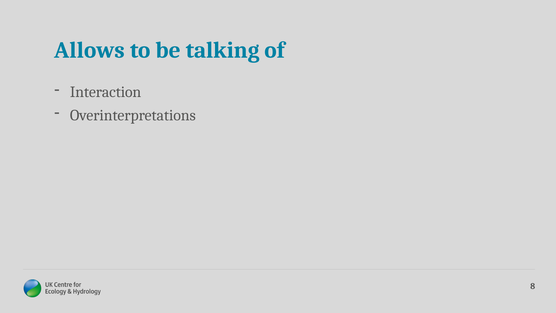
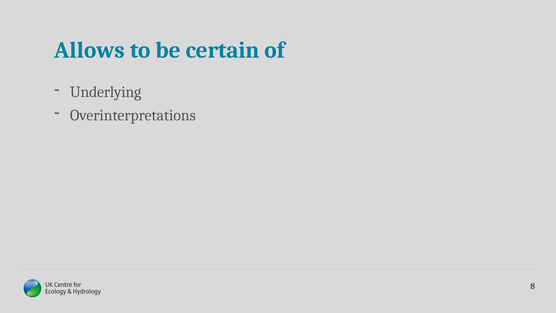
talking: talking -> certain
Interaction: Interaction -> Underlying
